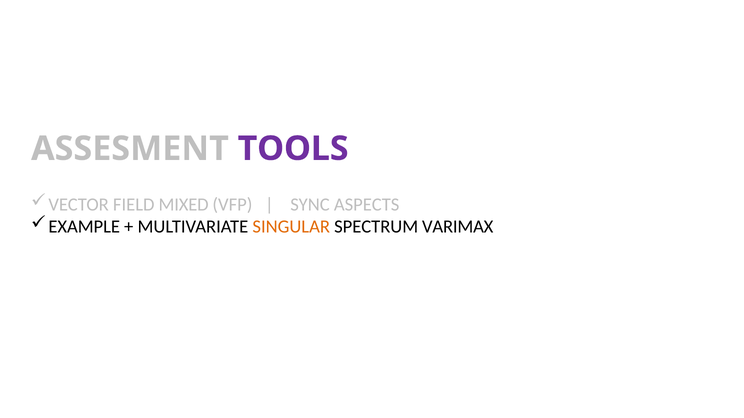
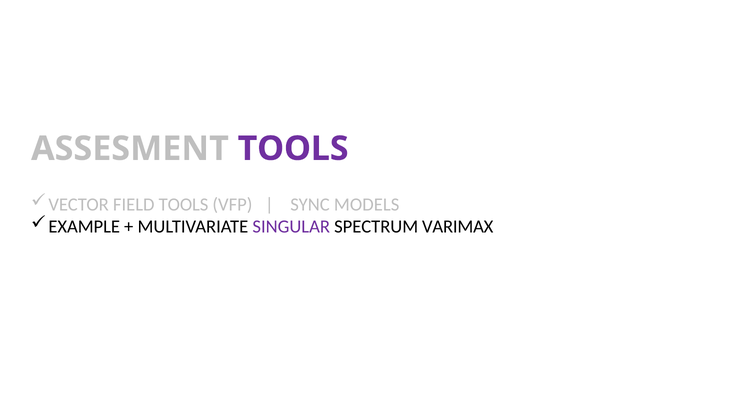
FIELD MIXED: MIXED -> TOOLS
ASPECTS: ASPECTS -> MODELS
SINGULAR colour: orange -> purple
